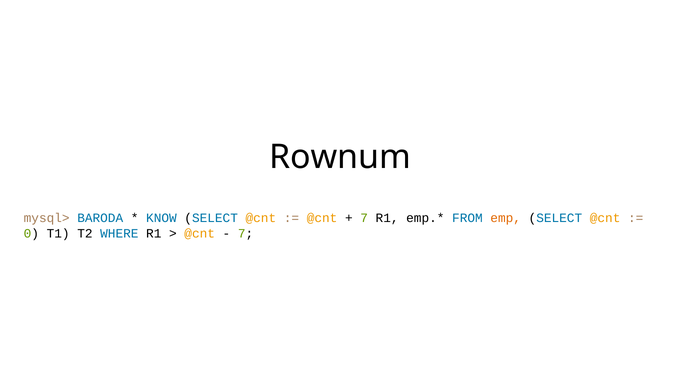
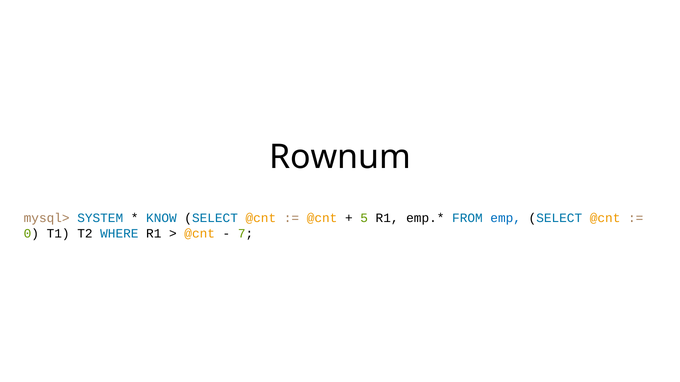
BARODA: BARODA -> SYSTEM
7 at (364, 218): 7 -> 5
emp colour: orange -> blue
